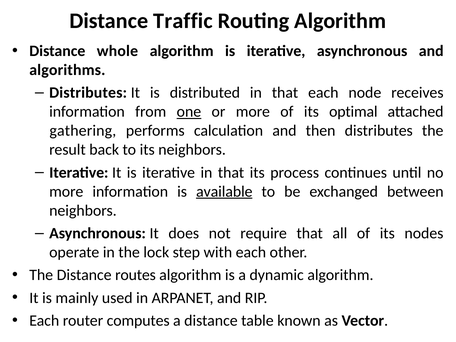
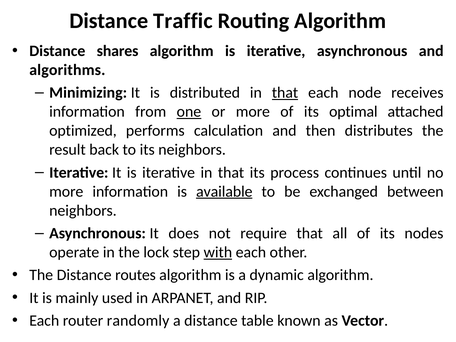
whole: whole -> shares
Distributes at (88, 93): Distributes -> Minimizing
that at (285, 93) underline: none -> present
gathering: gathering -> optimized
with underline: none -> present
computes: computes -> randomly
